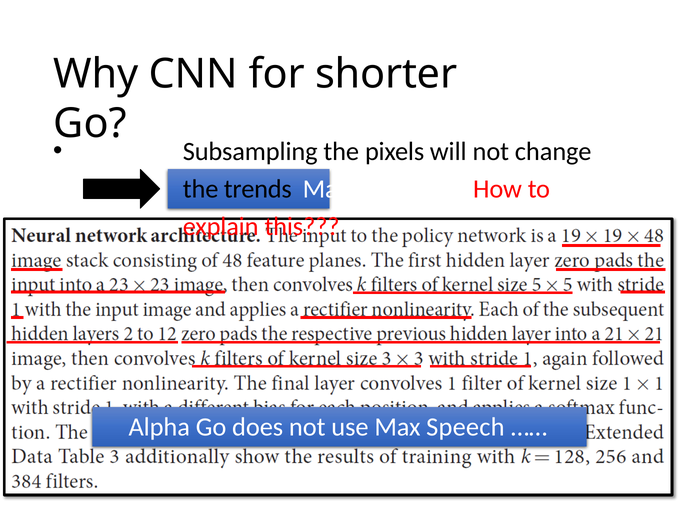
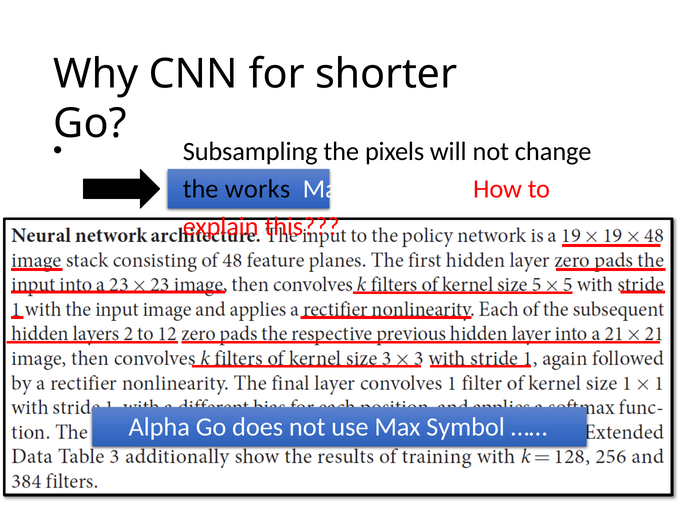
trends: trends -> works
Speech: Speech -> Symbol
